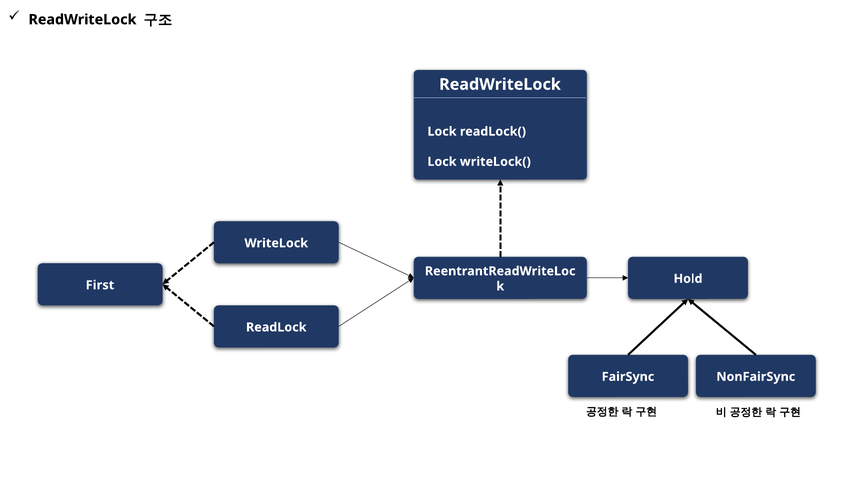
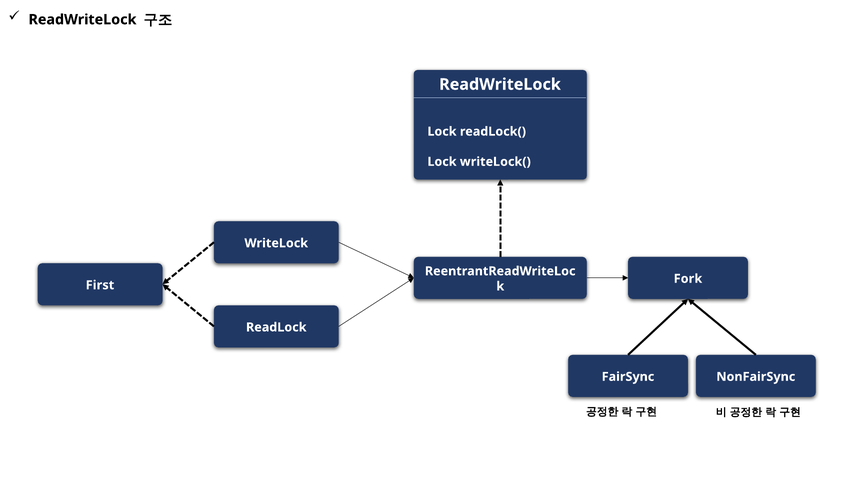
Hold: Hold -> Fork
